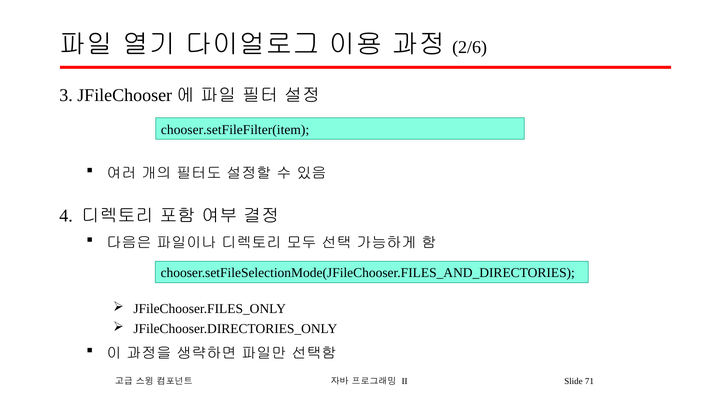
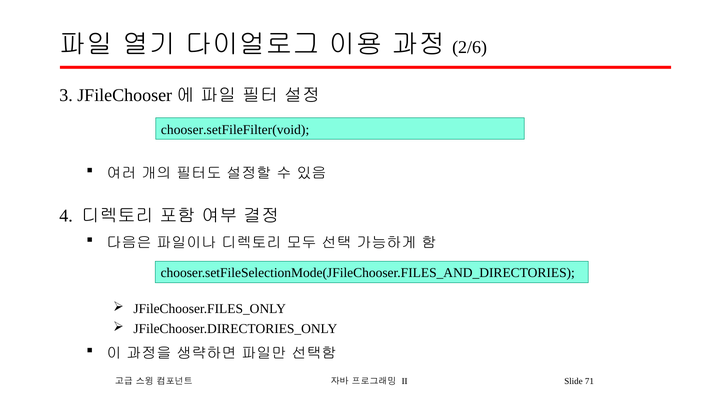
chooser.setFileFilter(item: chooser.setFileFilter(item -> chooser.setFileFilter(void
